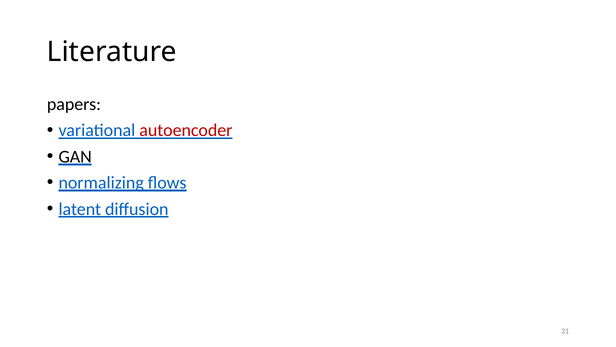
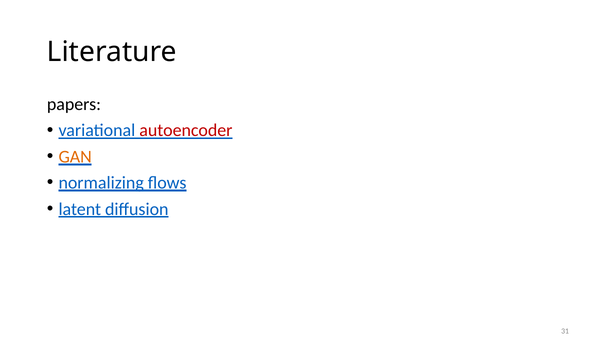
GAN colour: black -> orange
